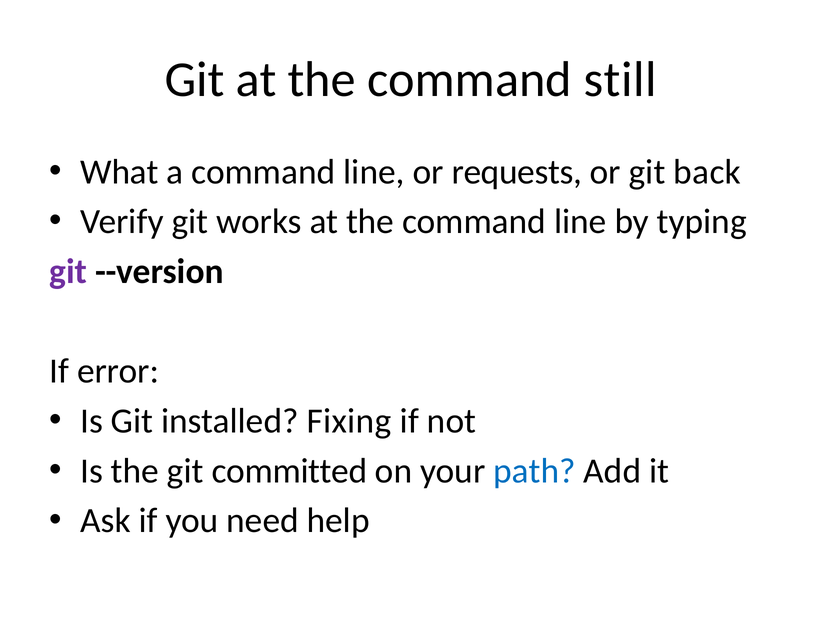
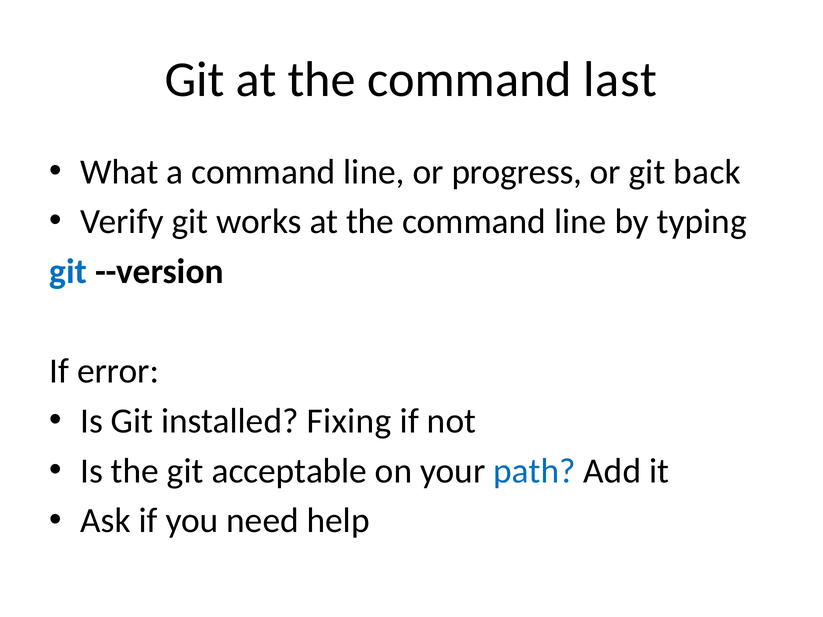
still: still -> last
requests: requests -> progress
git at (68, 272) colour: purple -> blue
committed: committed -> acceptable
